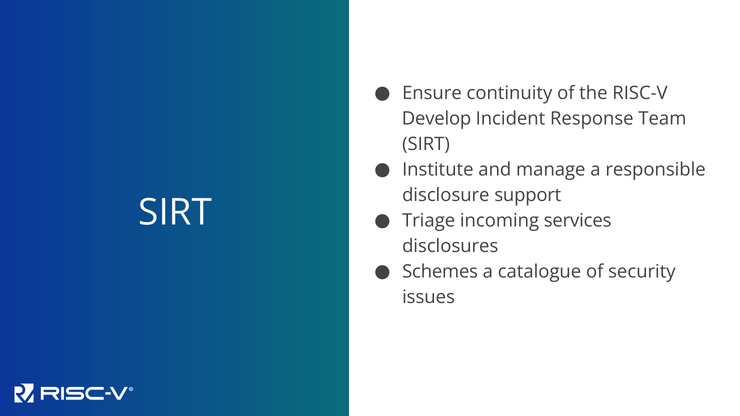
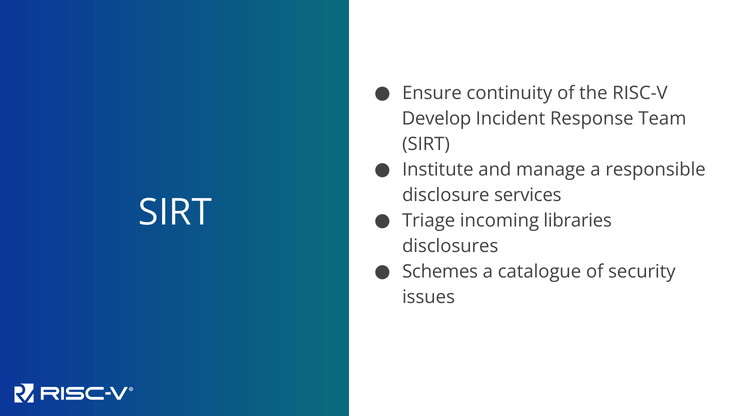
support: support -> services
services: services -> libraries
